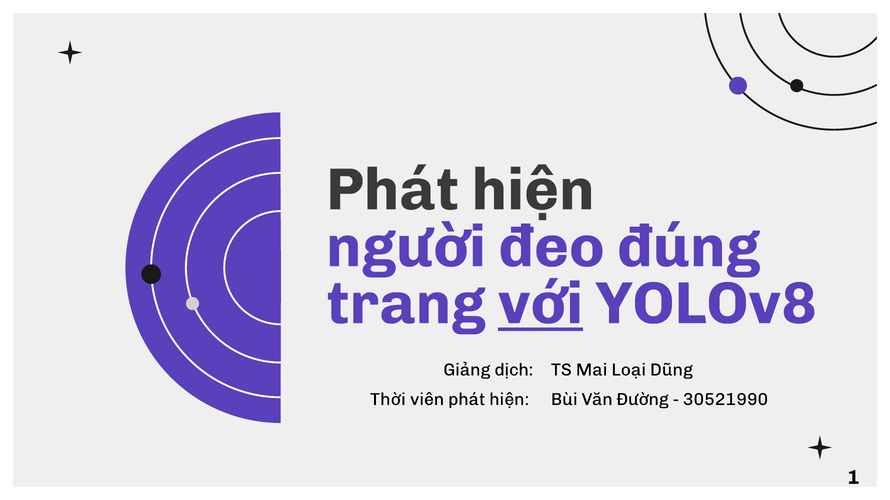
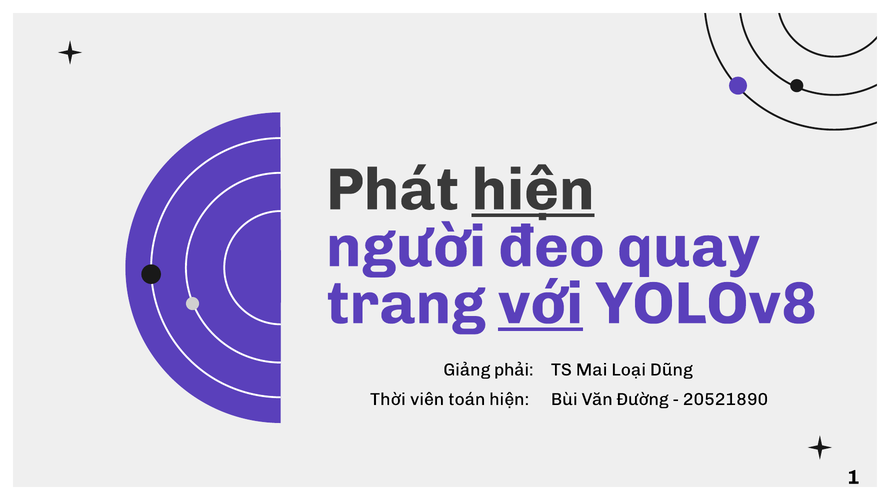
hiện at (533, 190) underline: none -> present
đúng: đúng -> quay
dịch: dịch -> phải
viên phát: phát -> toán
30521990: 30521990 -> 20521890
